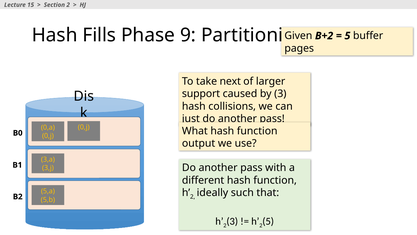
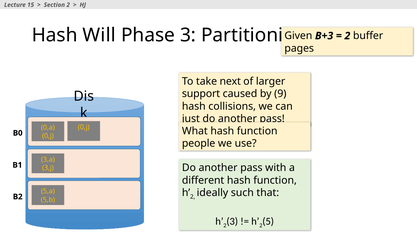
Fills: Fills -> Will
Phase 9: 9 -> 3
B+2: B+2 -> B+3
5 at (347, 36): 5 -> 2
by 3: 3 -> 9
output: output -> people
